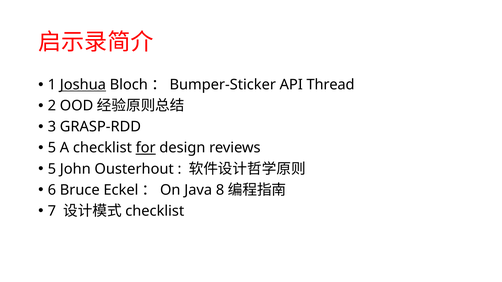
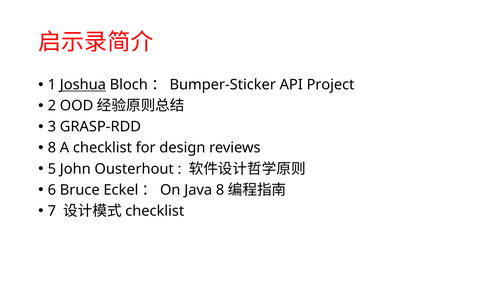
Thread: Thread -> Project
5 at (52, 148): 5 -> 8
for underline: present -> none
